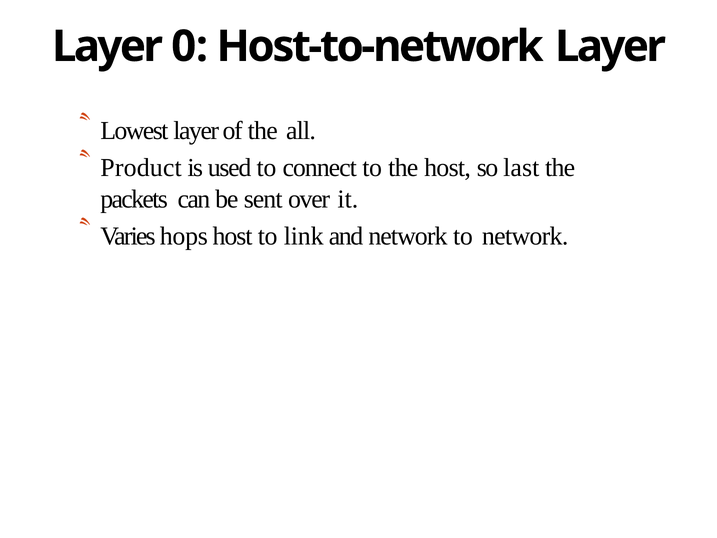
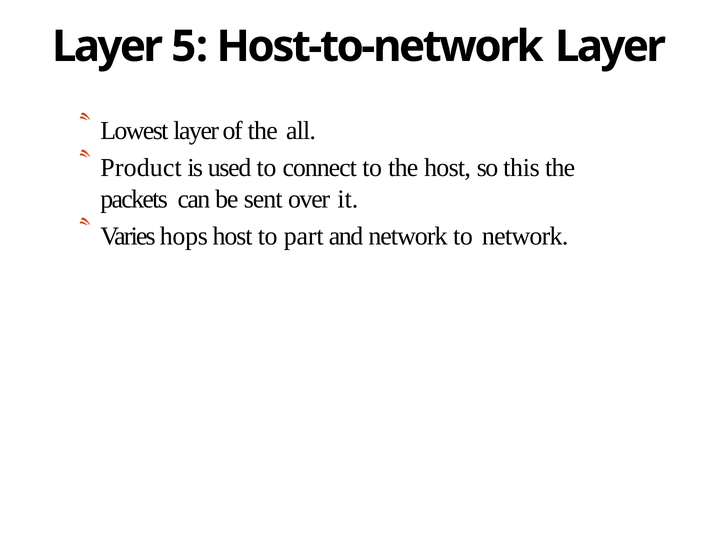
0: 0 -> 5
last: last -> this
link: link -> part
